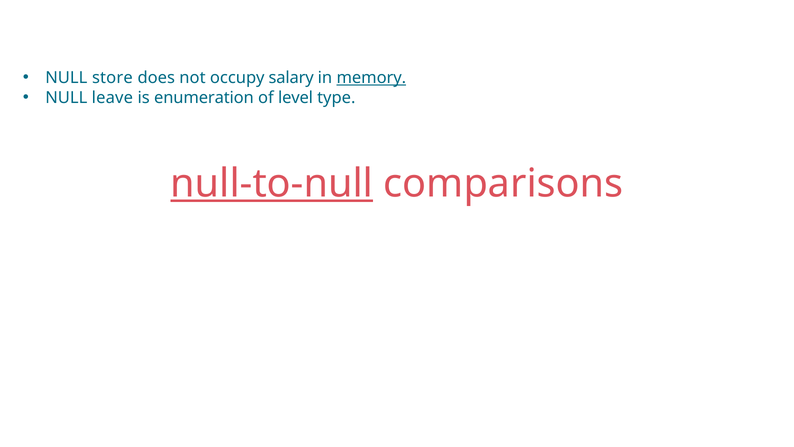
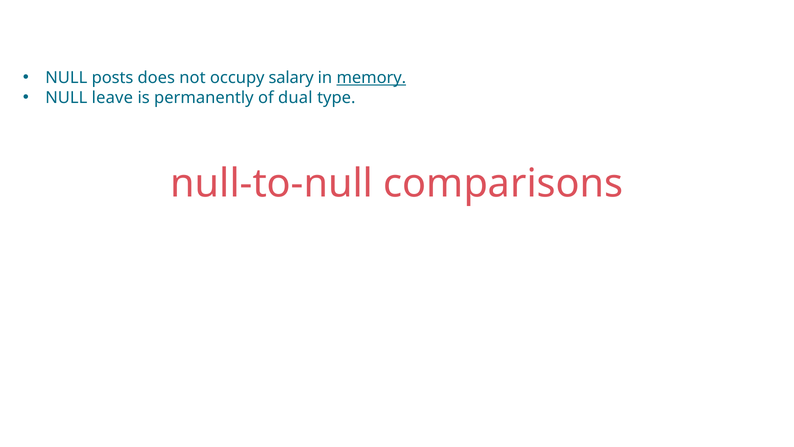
store: store -> posts
enumeration: enumeration -> permanently
level: level -> dual
null-to-null underline: present -> none
